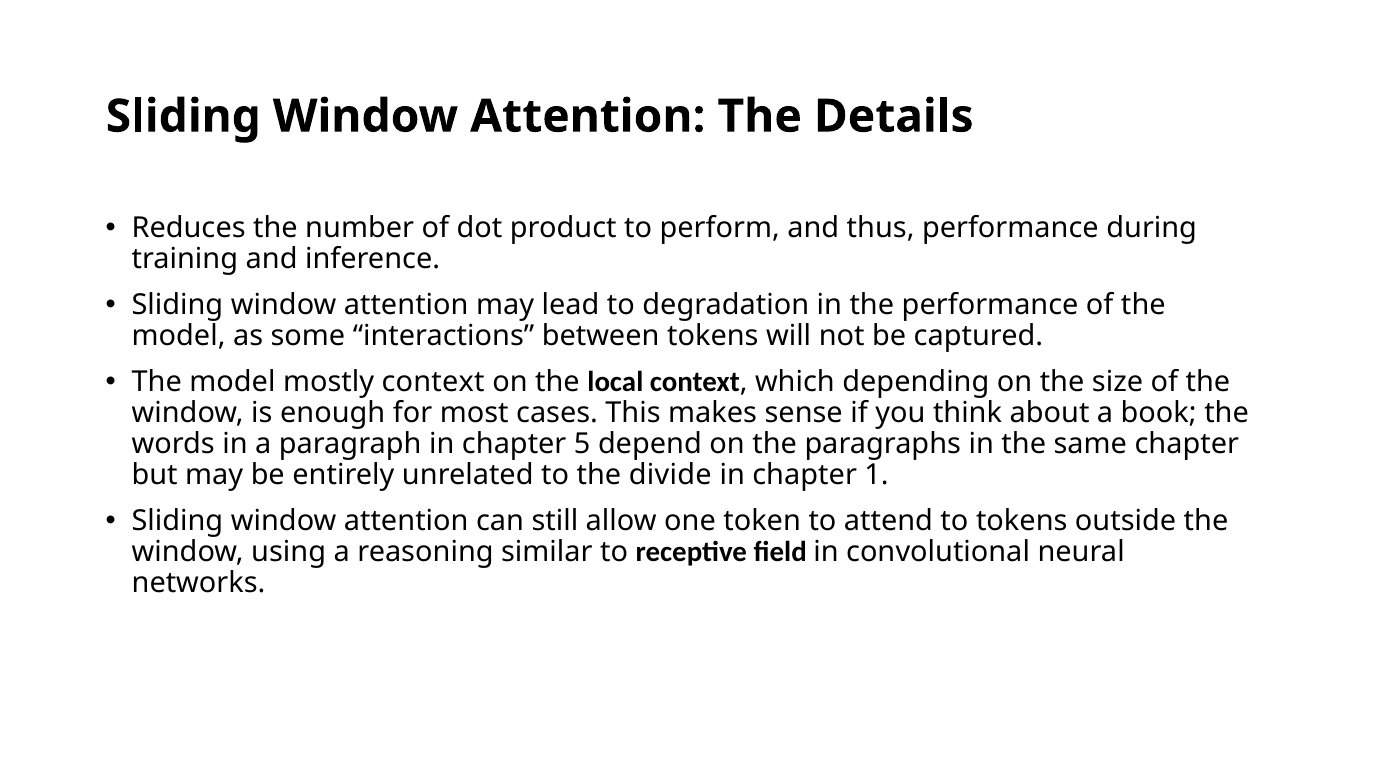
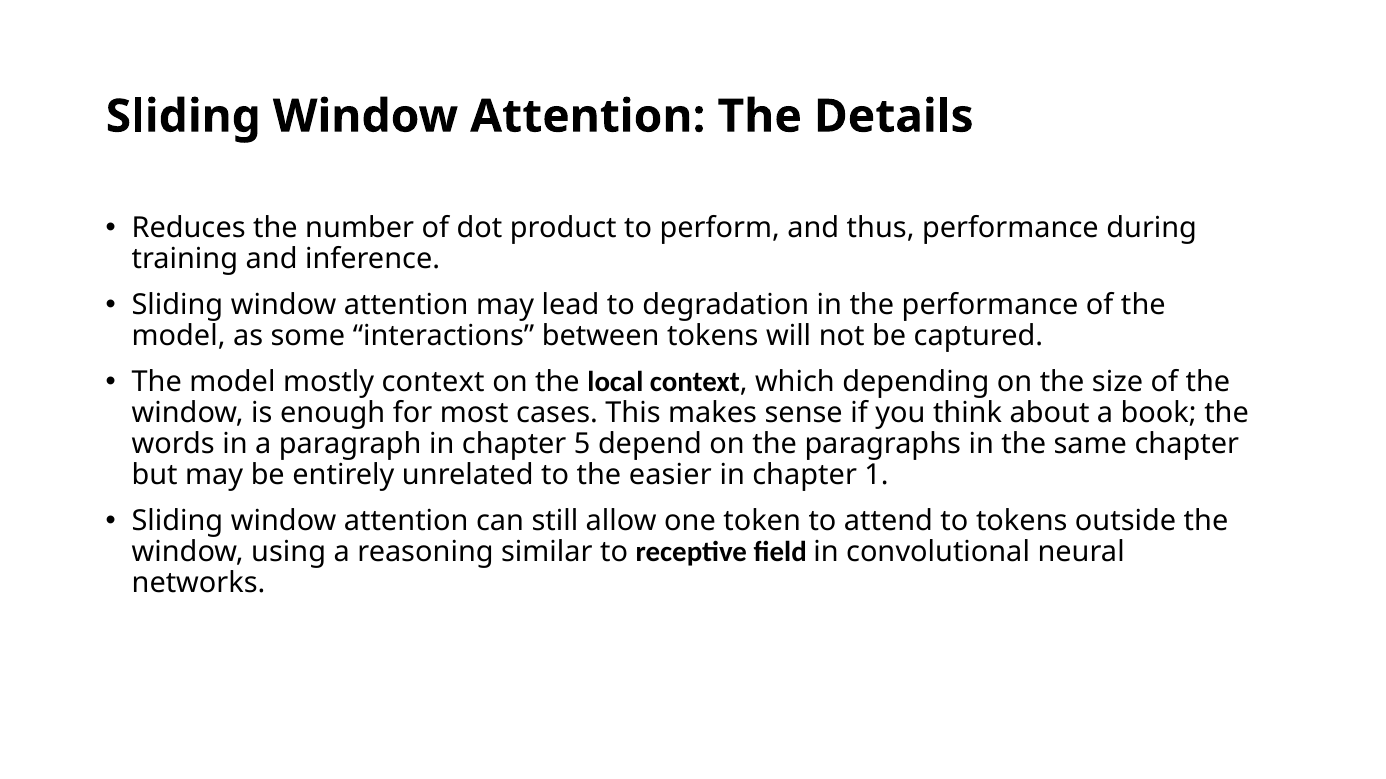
divide: divide -> easier
